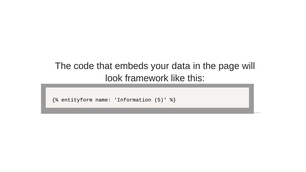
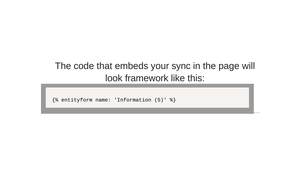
data: data -> sync
